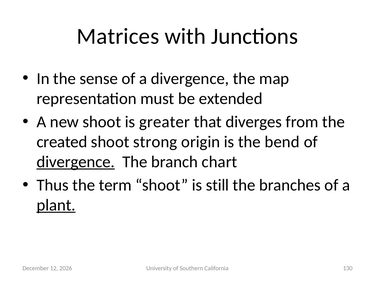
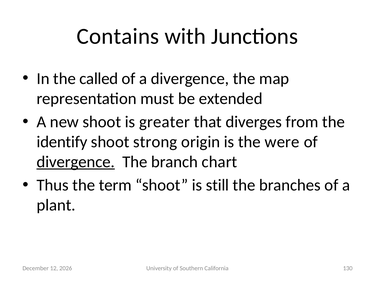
Matrices: Matrices -> Contains
sense: sense -> called
created: created -> identify
bend: bend -> were
plant underline: present -> none
